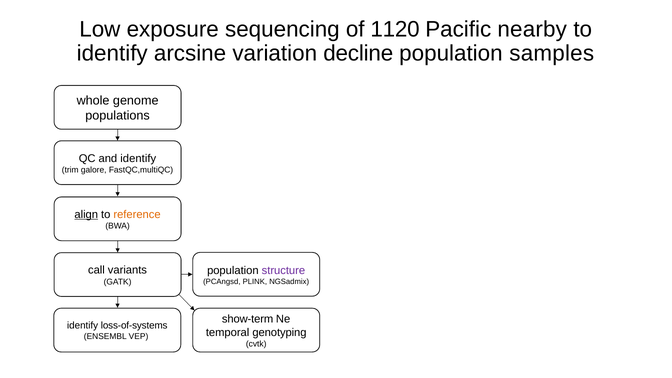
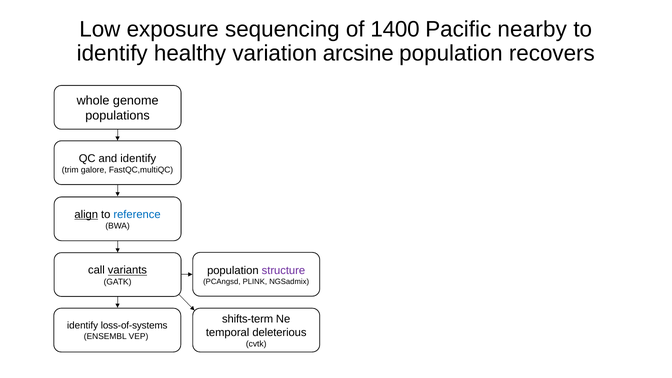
1120: 1120 -> 1400
arcsine: arcsine -> healthy
decline: decline -> arcsine
samples: samples -> recovers
reference colour: orange -> blue
variants underline: none -> present
show-term: show-term -> shifts-term
genotyping: genotyping -> deleterious
